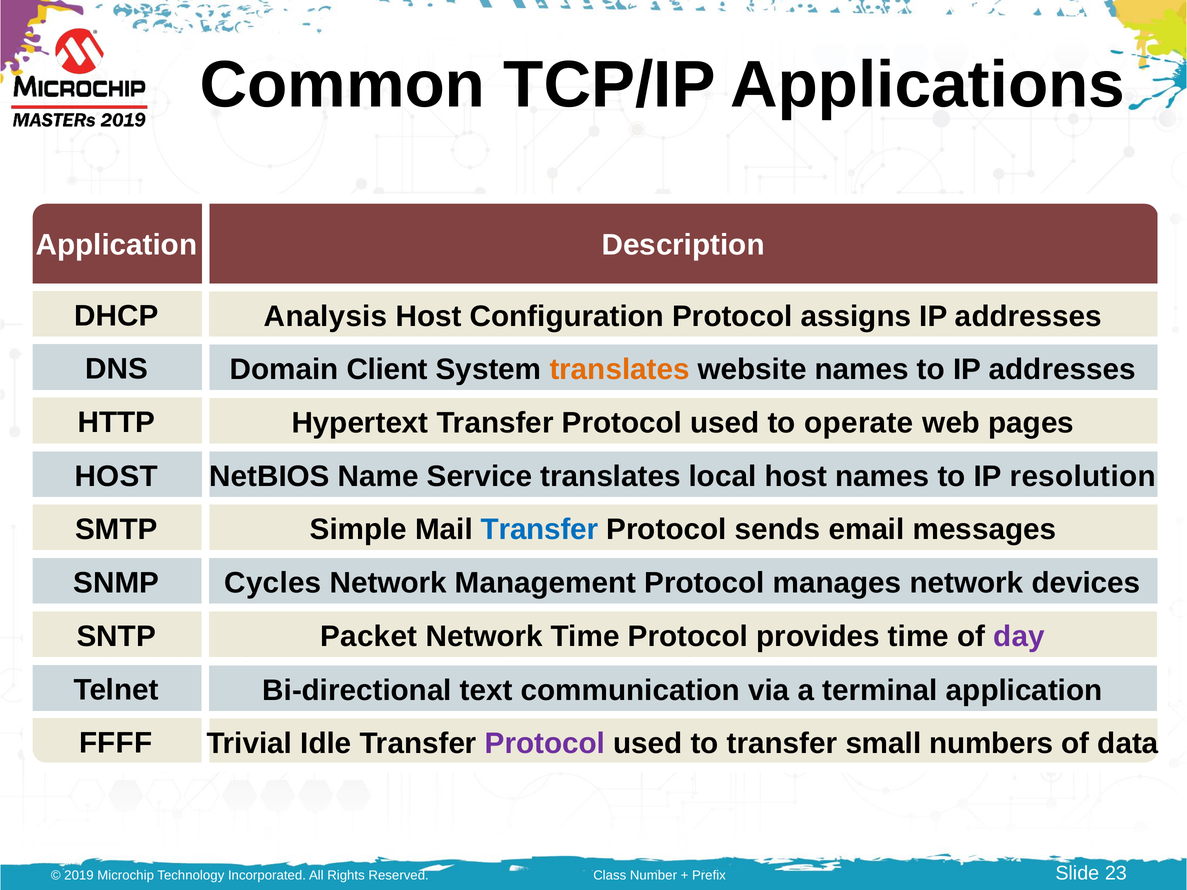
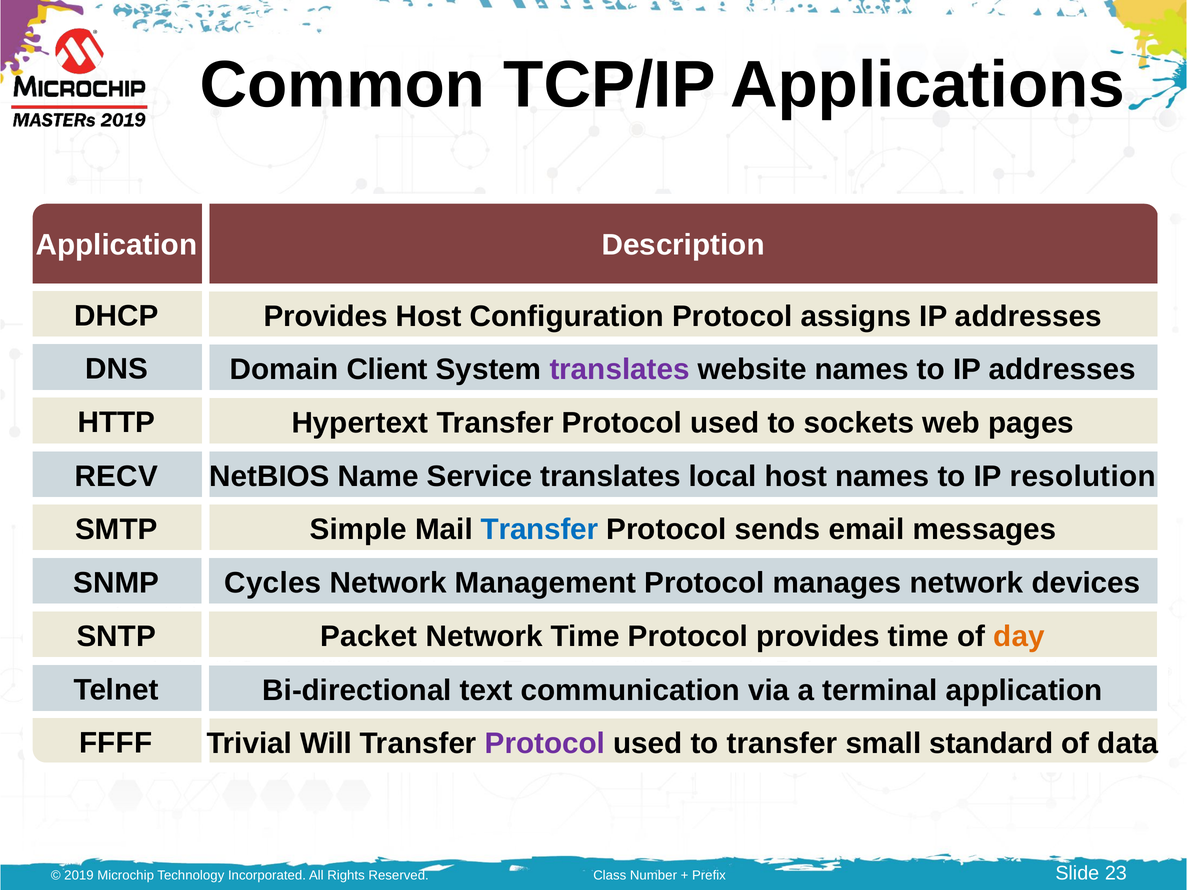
Analysis at (326, 316): Analysis -> Provides
translates at (620, 370) colour: orange -> purple
operate: operate -> sockets
HOST at (116, 477): HOST -> RECV
day colour: purple -> orange
Idle: Idle -> Will
numbers: numbers -> standard
